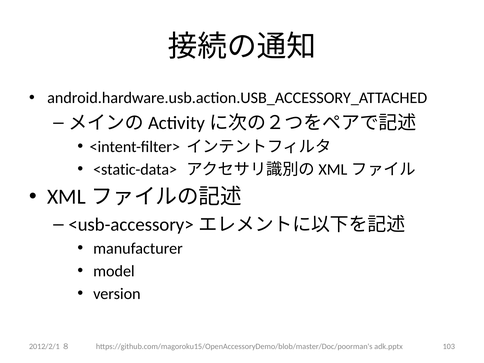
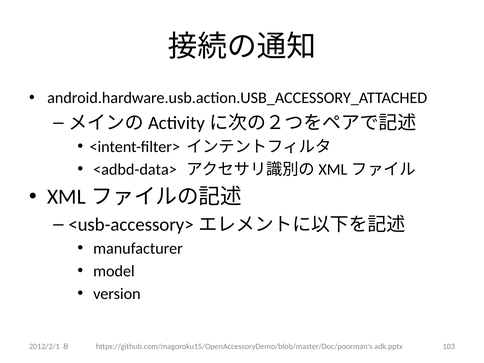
<static-data>: <static-data> -> <adbd-data>
